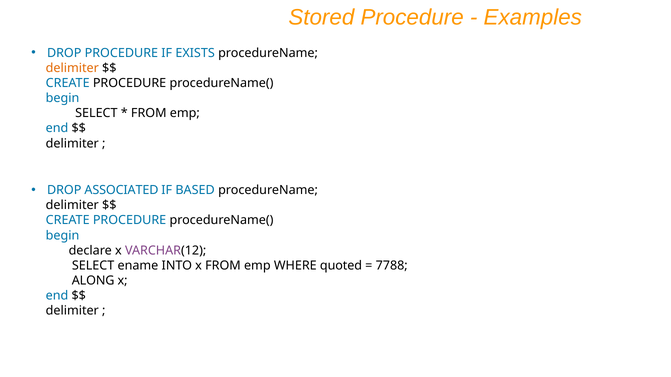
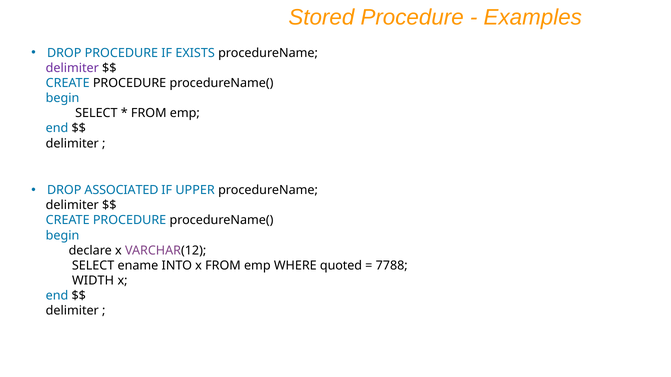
delimiter at (72, 68) colour: orange -> purple
BASED: BASED -> UPPER
ALONG: ALONG -> WIDTH
